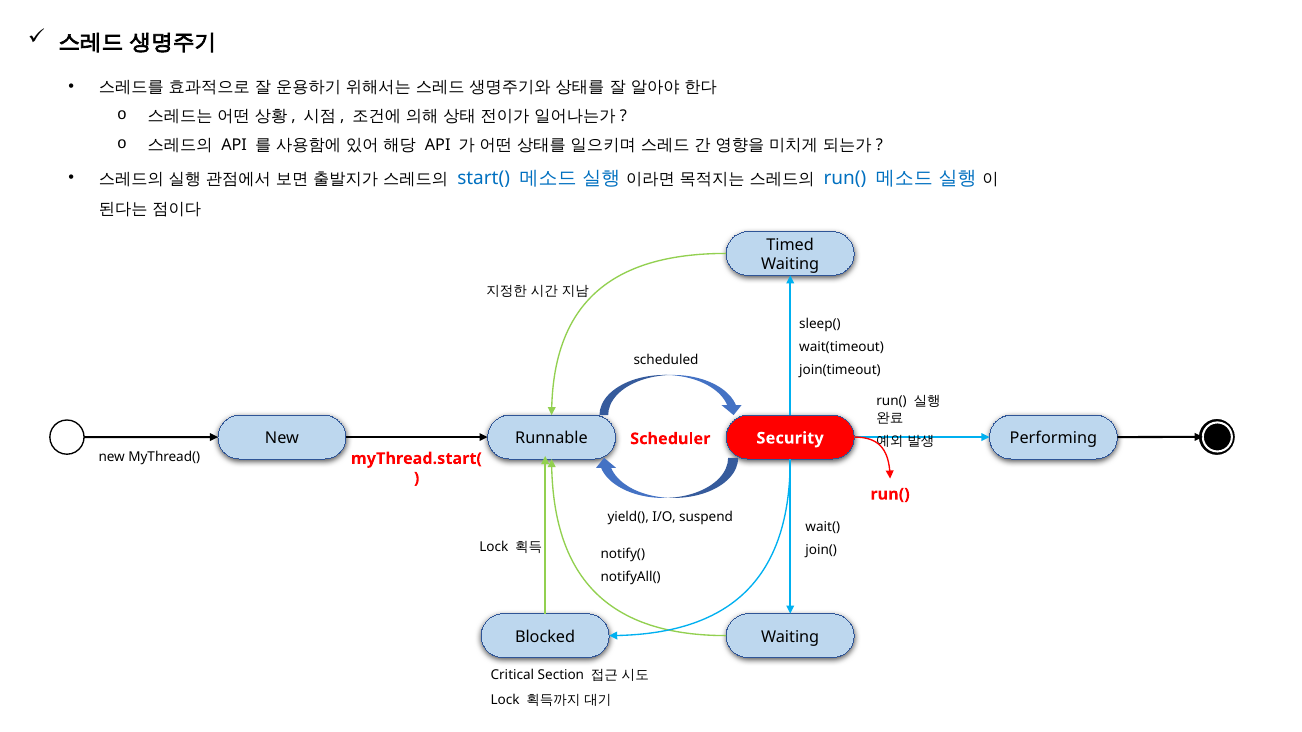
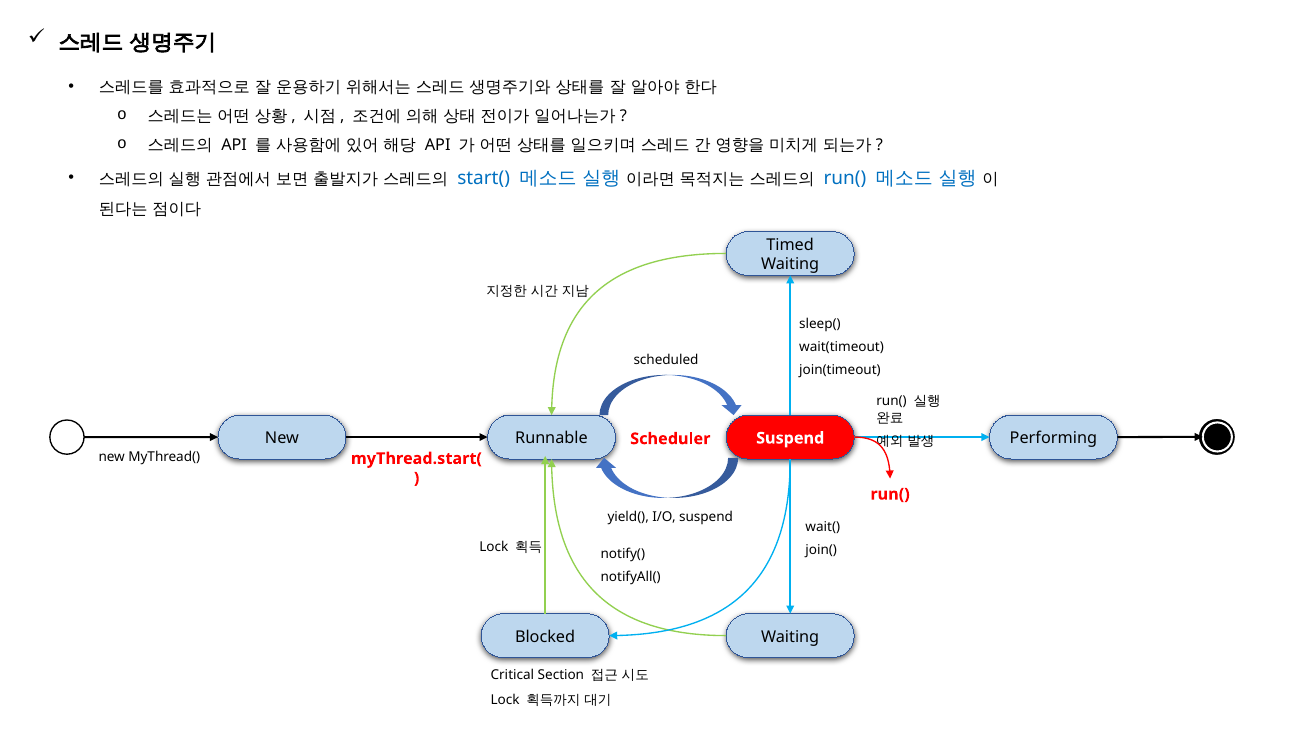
Runnable Security: Security -> Suspend
